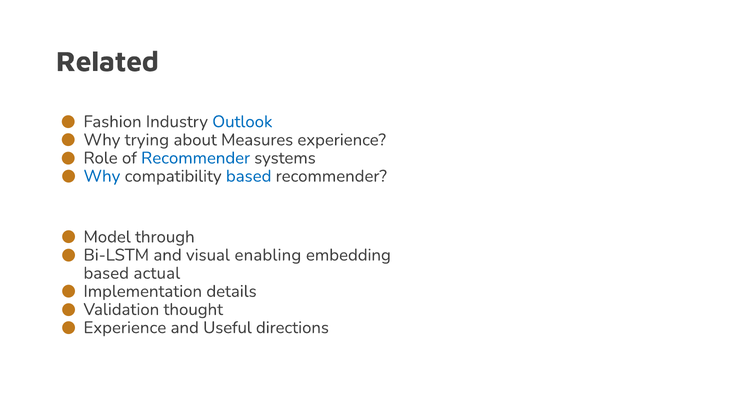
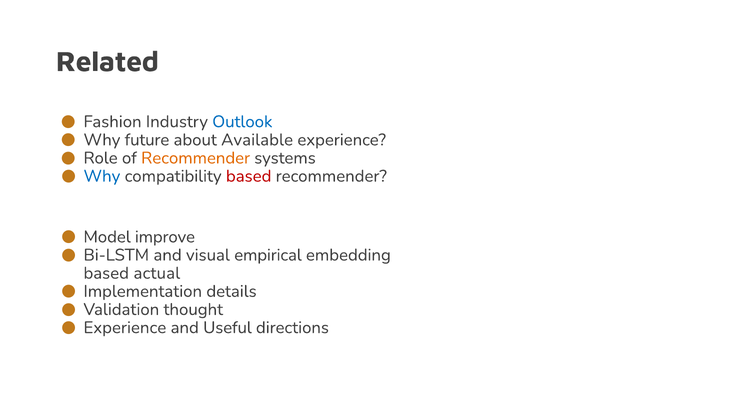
trying: trying -> future
Measures: Measures -> Available
Recommender at (196, 158) colour: blue -> orange
based at (249, 176) colour: blue -> red
through: through -> improve
enabling: enabling -> empirical
